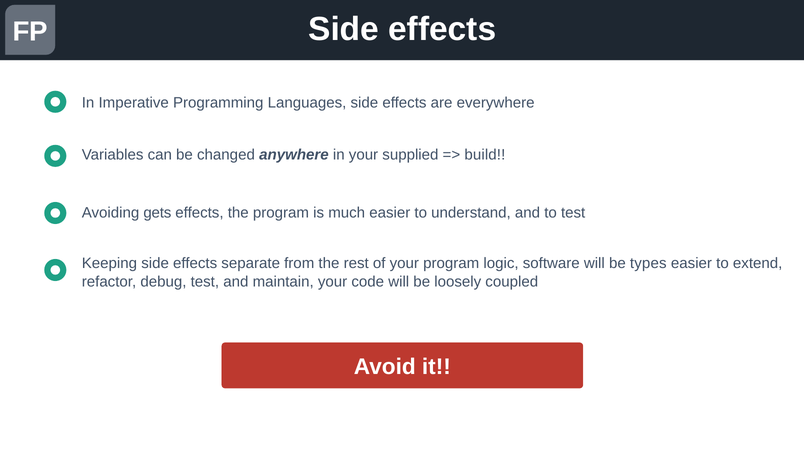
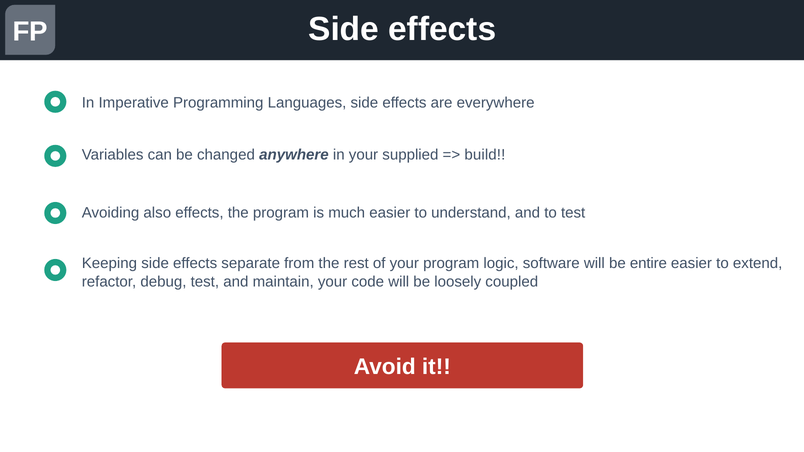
gets: gets -> also
types: types -> entire
